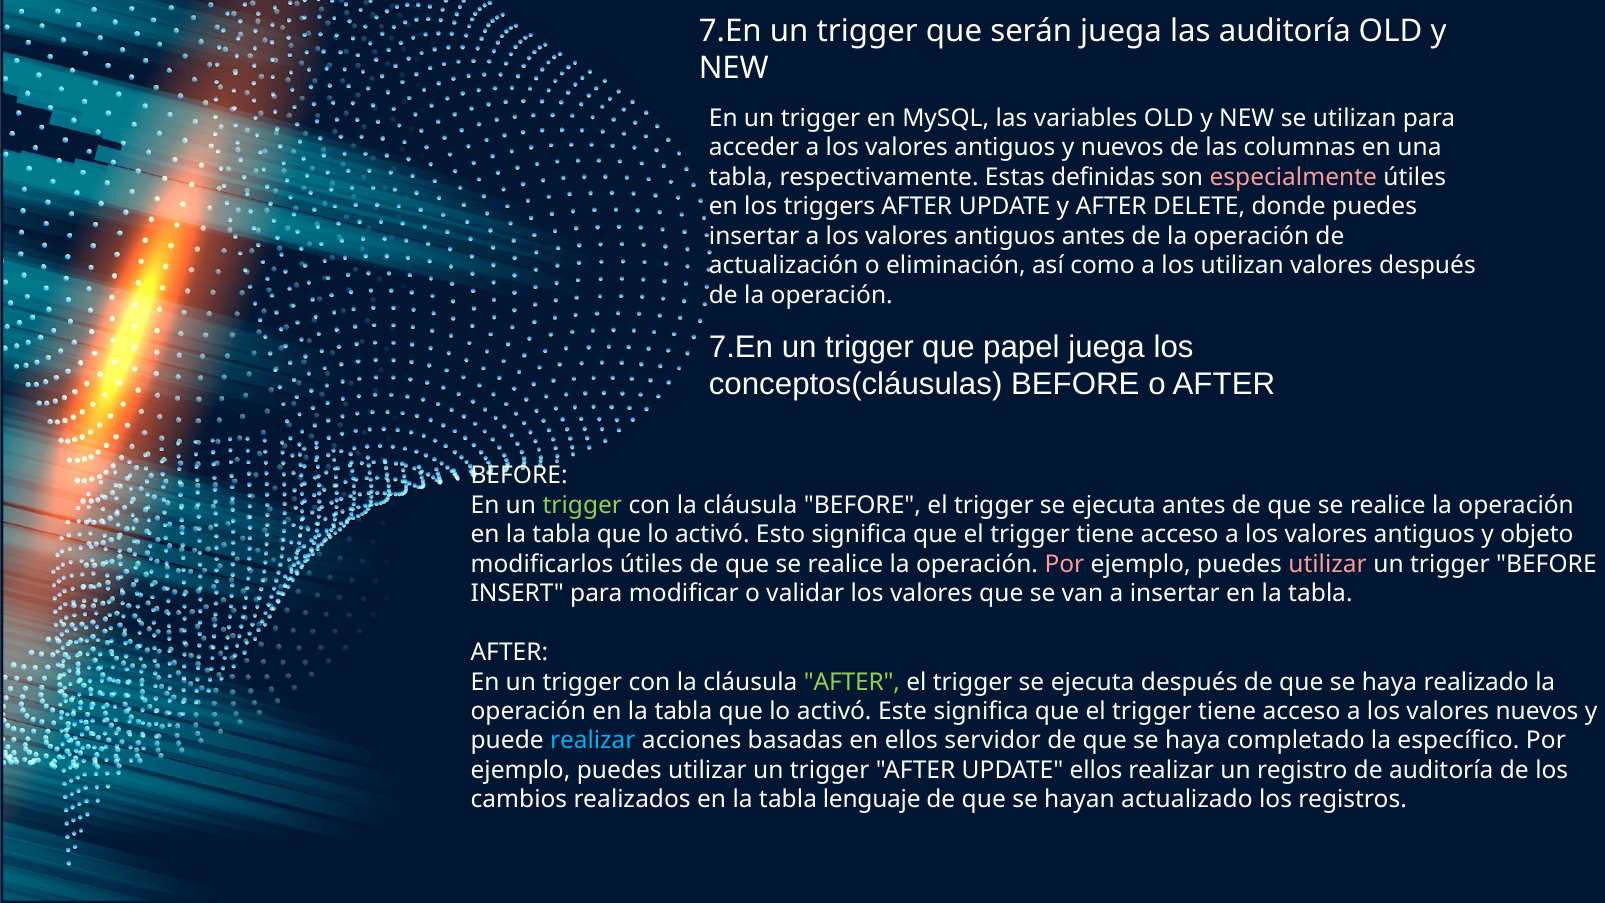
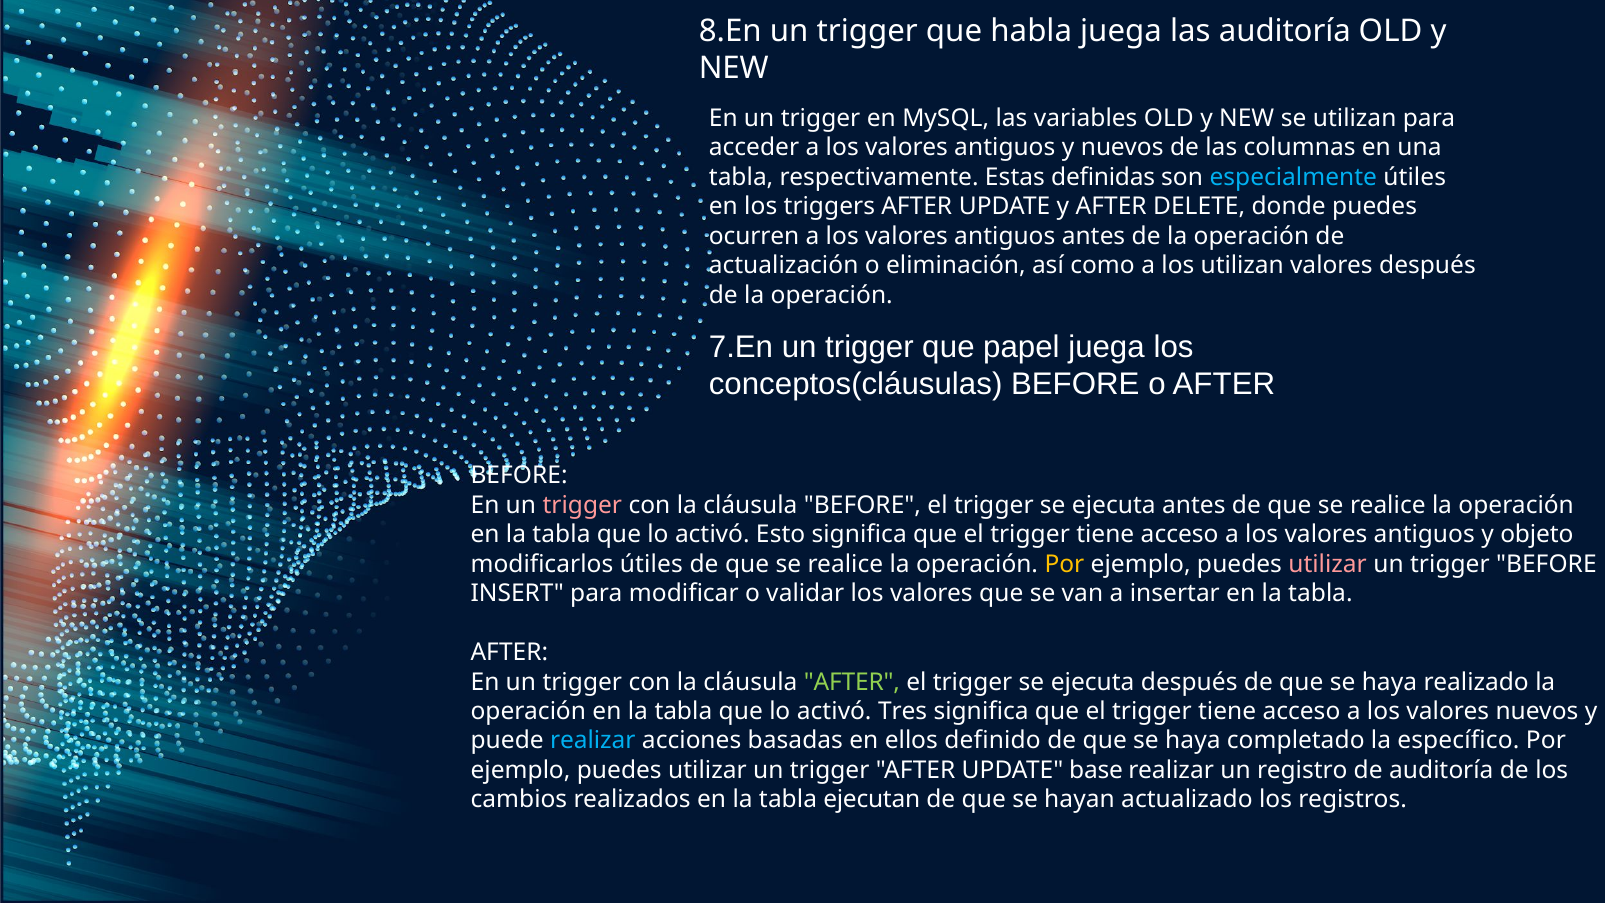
7.En at (730, 31): 7.En -> 8.En
serán: serán -> habla
especialmente colour: pink -> light blue
insertar at (754, 236): insertar -> ocurren
trigger at (582, 505) colour: light green -> pink
Por at (1064, 564) colour: pink -> yellow
Este: Este -> Tres
servidor: servidor -> definido
UPDATE ellos: ellos -> base
lenguaje: lenguaje -> ejecutan
